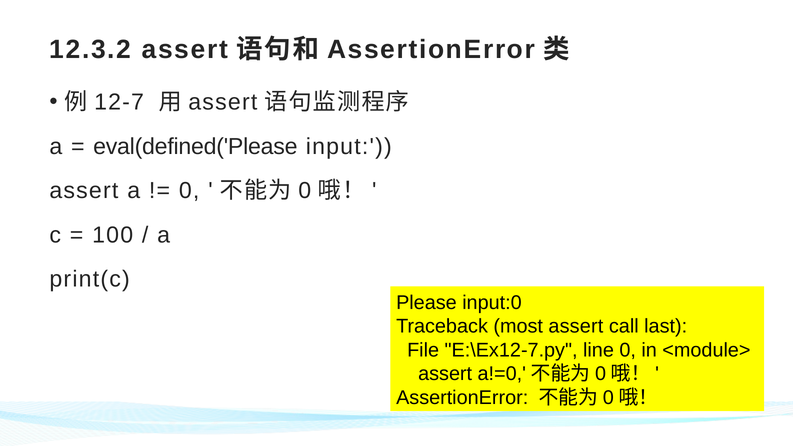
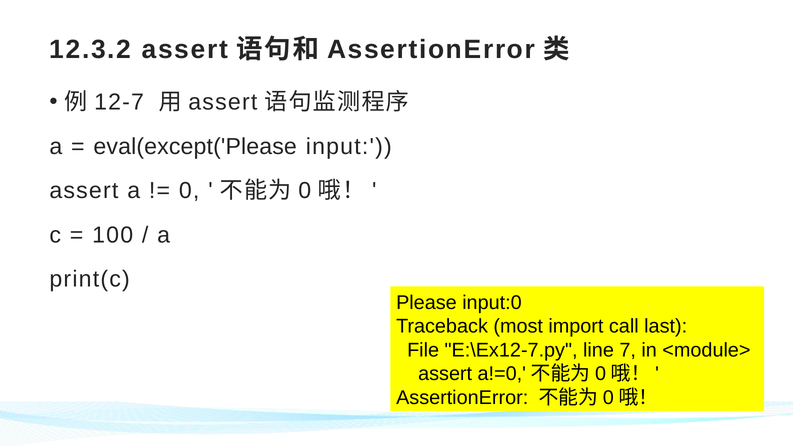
eval(defined('Please: eval(defined('Please -> eval(except('Please
most assert: assert -> import
line 0: 0 -> 7
